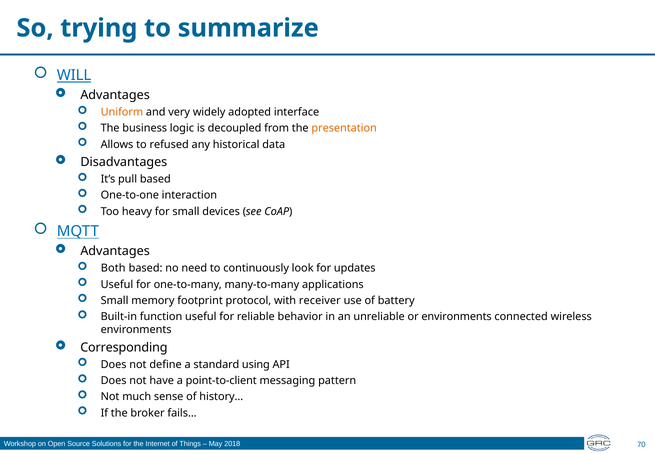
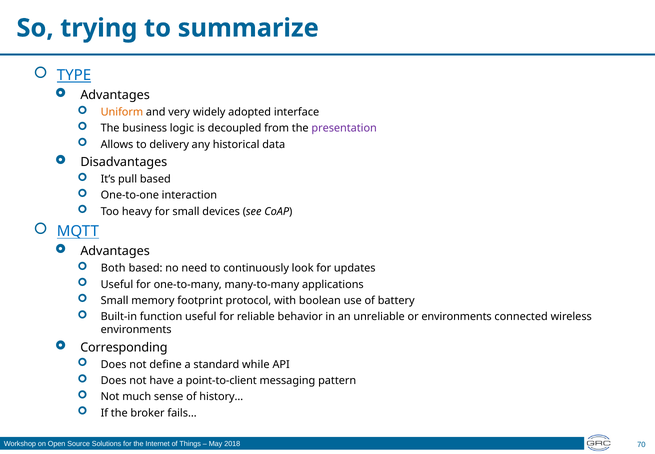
WILL: WILL -> TYPE
presentation colour: orange -> purple
refused: refused -> delivery
receiver: receiver -> boolean
using: using -> while
